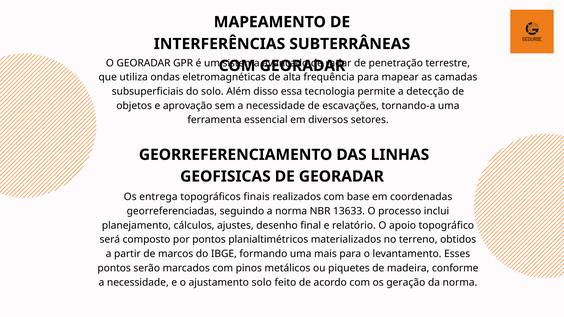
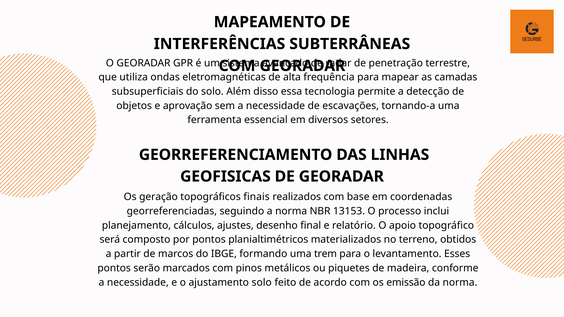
entrega: entrega -> geração
13633: 13633 -> 13153
mais: mais -> trem
geração: geração -> emissão
